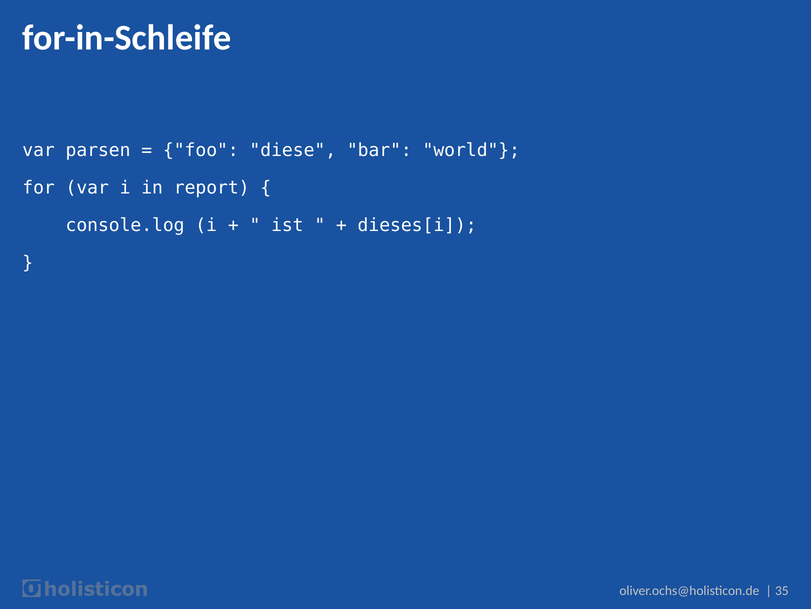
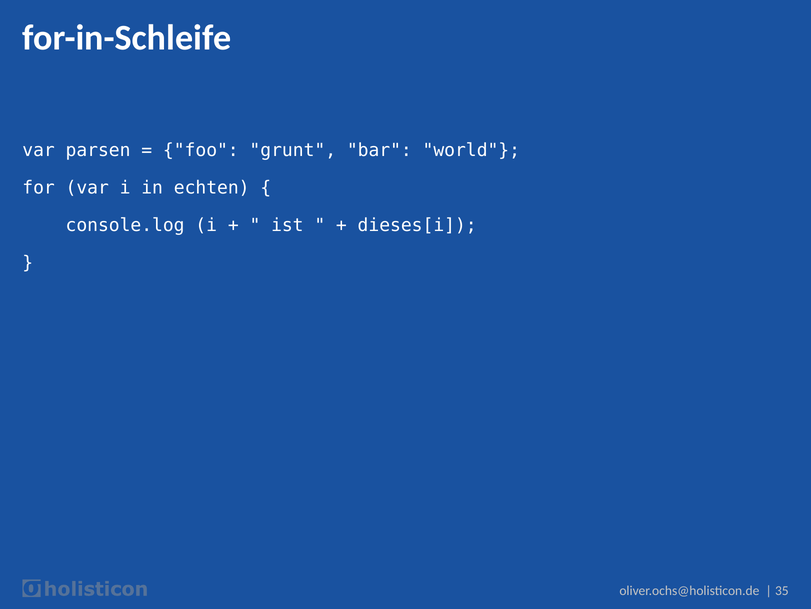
diese: diese -> grunt
report: report -> echten
